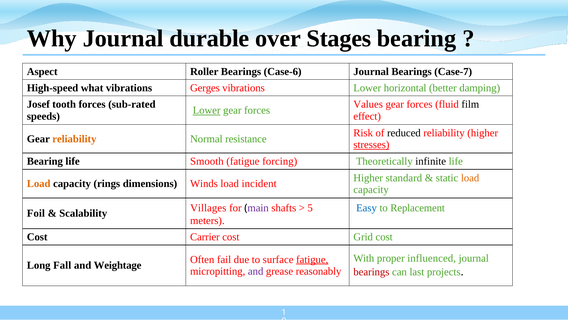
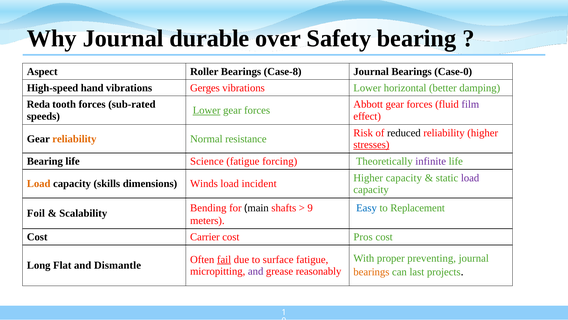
Stages: Stages -> Safety
Case-6: Case-6 -> Case-8
Case-7: Case-7 -> Case-0
what: what -> hand
Josef: Josef -> Reda
Values: Values -> Abbott
film colour: black -> purple
Smooth: Smooth -> Science
infinite colour: black -> purple
Higher standard: standard -> capacity
load at (470, 178) colour: orange -> purple
rings: rings -> skills
Villages: Villages -> Bending
main colour: purple -> black
5: 5 -> 9
Grid: Grid -> Pros
influenced: influenced -> preventing
fail underline: none -> present
fatigue at (312, 259) underline: present -> none
Fall: Fall -> Flat
Weightage: Weightage -> Dismantle
bearings at (371, 271) colour: red -> orange
